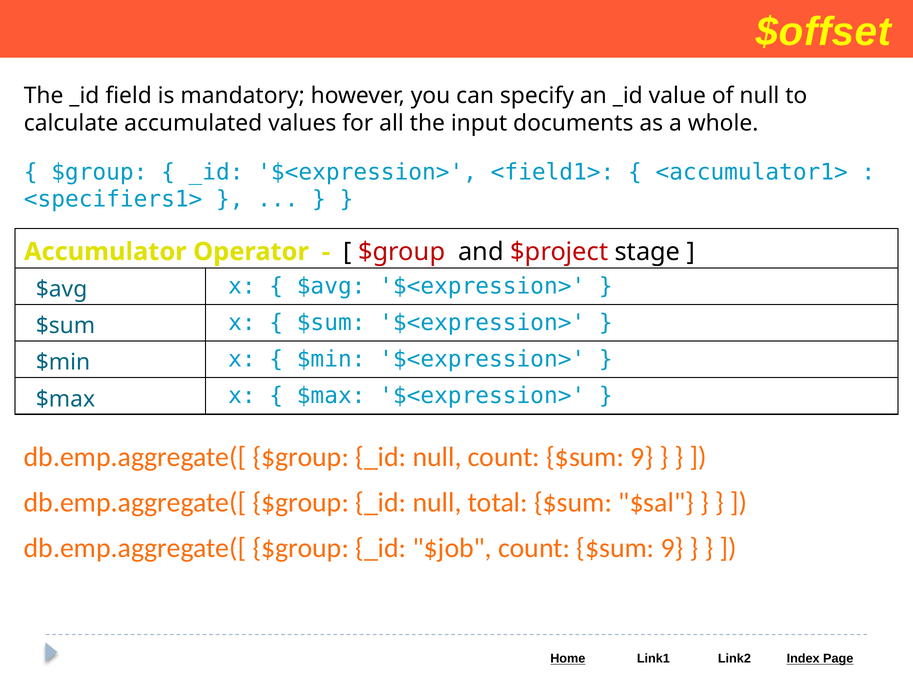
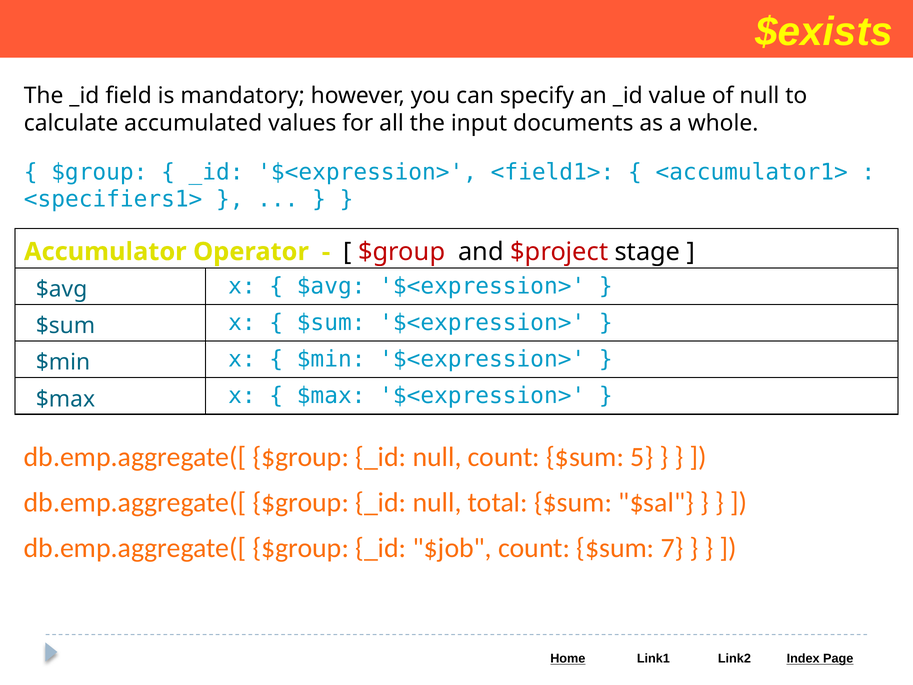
$offset: $offset -> $exists
null count $sum 9: 9 -> 5
$job count $sum 9: 9 -> 7
